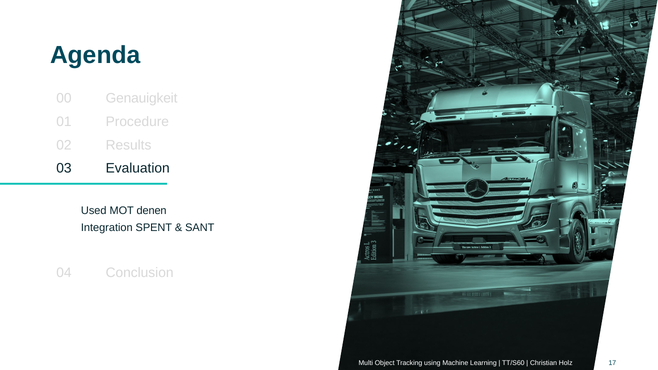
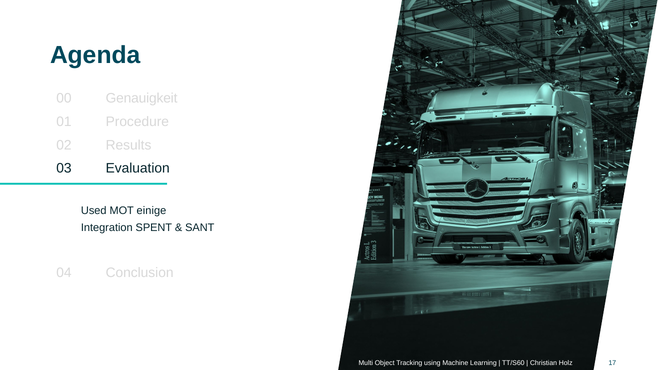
denen: denen -> einige
